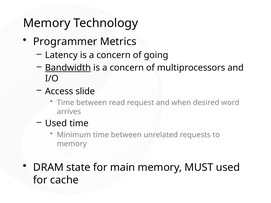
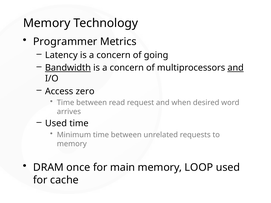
and at (236, 68) underline: none -> present
slide: slide -> zero
state: state -> once
MUST: MUST -> LOOP
